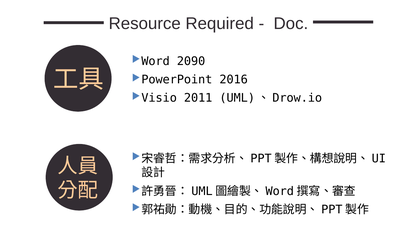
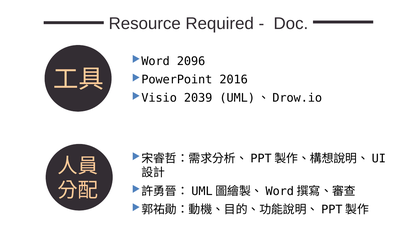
2090: 2090 -> 2096
2011: 2011 -> 2039
